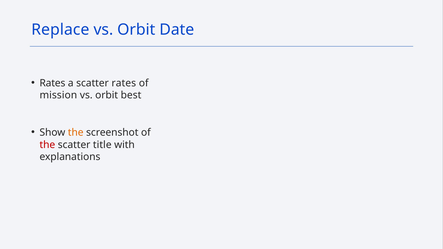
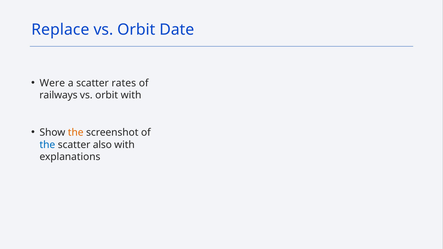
Rates at (52, 83): Rates -> Were
mission: mission -> railways
orbit best: best -> with
the at (47, 145) colour: red -> blue
title: title -> also
